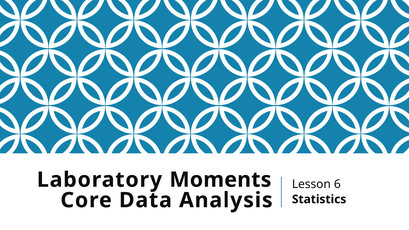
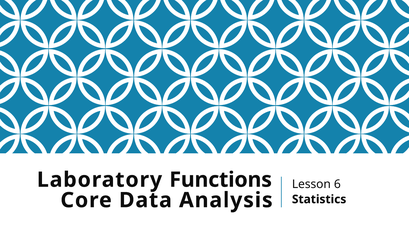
Moments: Moments -> Functions
